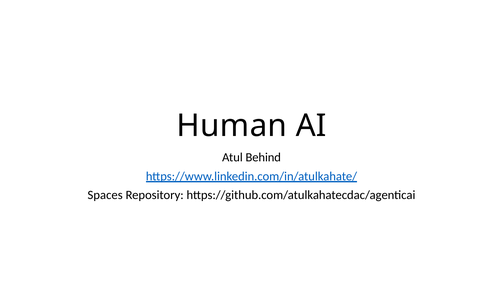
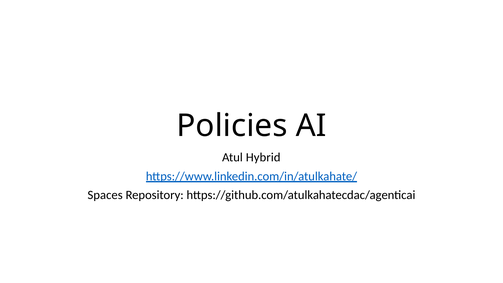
Human: Human -> Policies
Behind: Behind -> Hybrid
